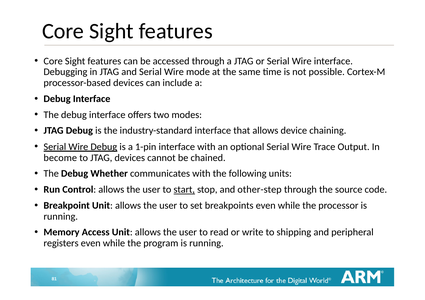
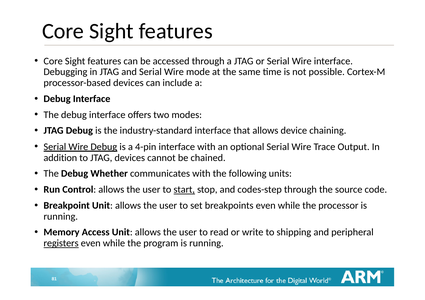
1-pin: 1-pin -> 4-pin
become: become -> addition
other-step: other-step -> codes-step
registers underline: none -> present
